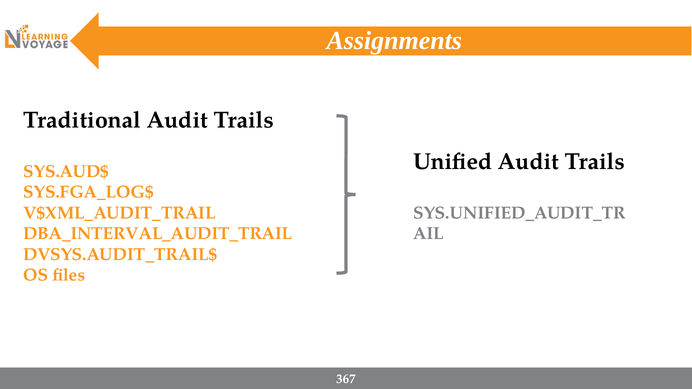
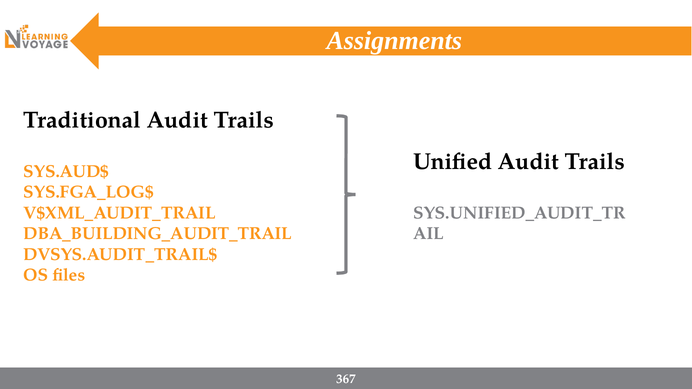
DBA_INTERVAL_AUDIT_TRAIL: DBA_INTERVAL_AUDIT_TRAIL -> DBA_BUILDING_AUDIT_TRAIL
